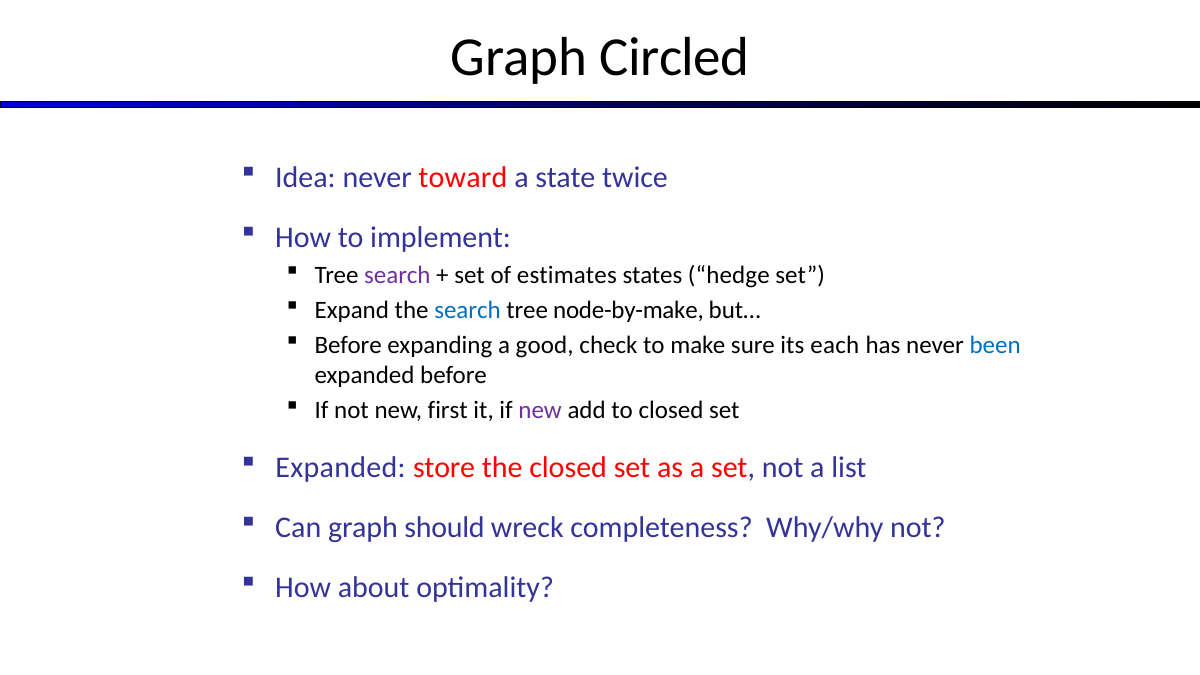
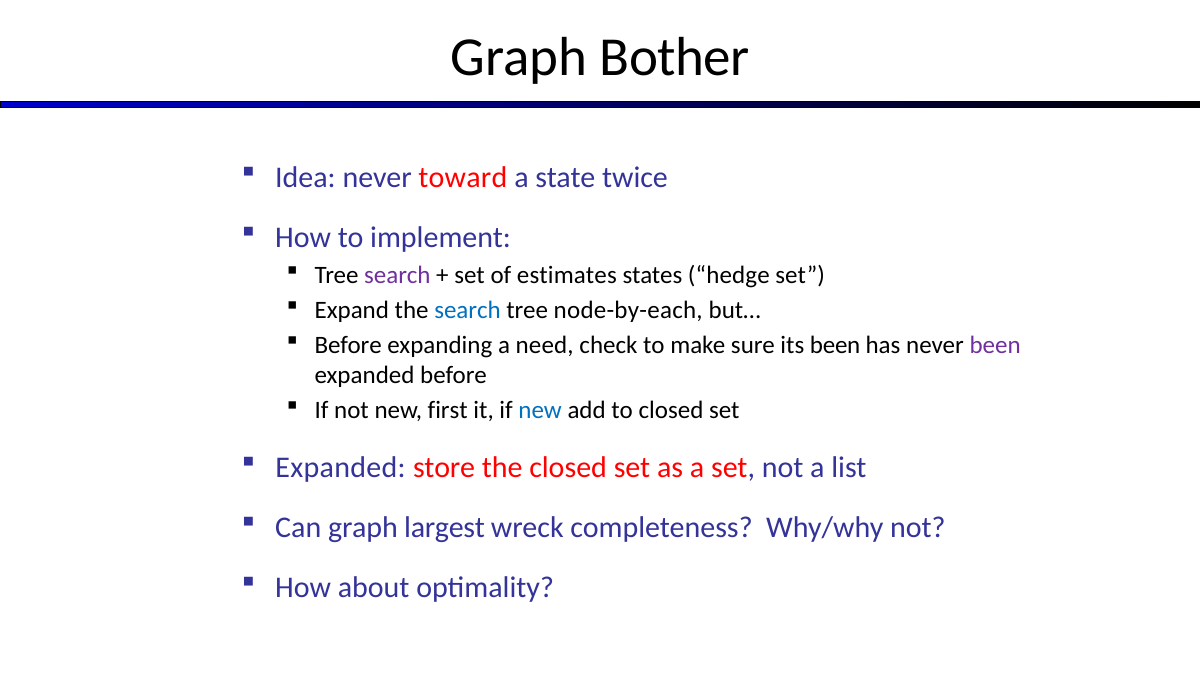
Circled: Circled -> Bother
node-by-make: node-by-make -> node-by-each
good: good -> need
its each: each -> been
been at (995, 345) colour: blue -> purple
new at (540, 410) colour: purple -> blue
should: should -> largest
